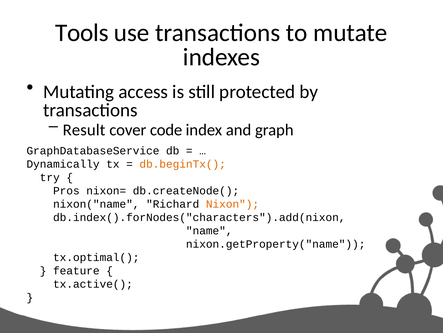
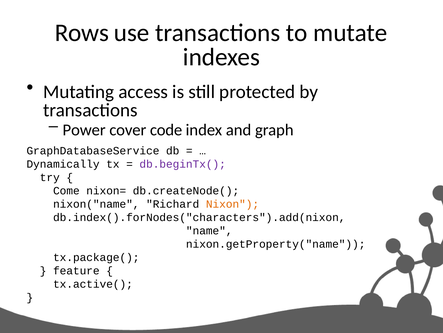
Tools: Tools -> Rows
Result: Result -> Power
db.beginTx( colour: orange -> purple
Pros: Pros -> Come
tx.optimal(: tx.optimal( -> tx.package(
